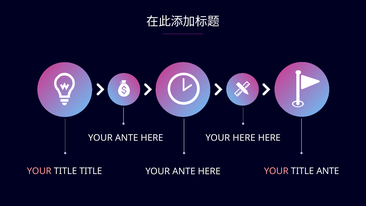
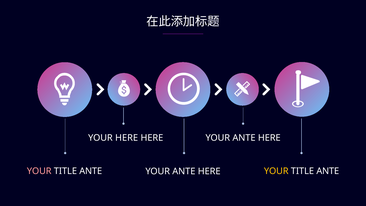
ANTE at (127, 138): ANTE -> HERE
HERE at (244, 138): HERE -> ANTE
TITLE at (91, 171): TITLE -> ANTE
YOUR at (276, 171) colour: pink -> yellow
